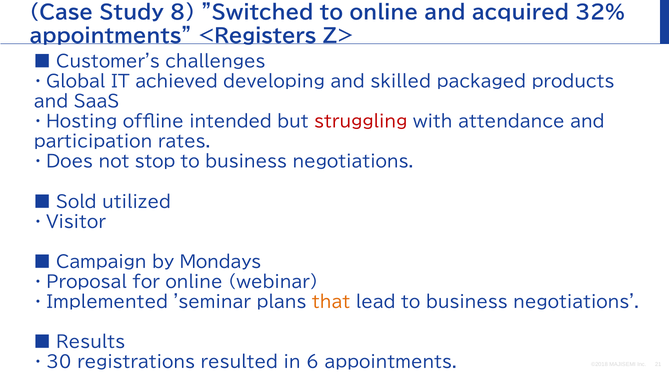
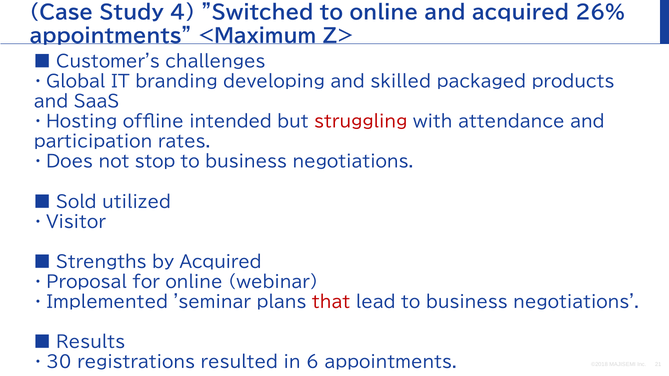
8: 8 -> 4
32%: 32% -> 26%
<Registers: <Registers -> <Maximum
achieved: achieved -> branding
Campaign: Campaign -> Strengths
by Mondays: Mondays -> Acquired
that colour: orange -> red
